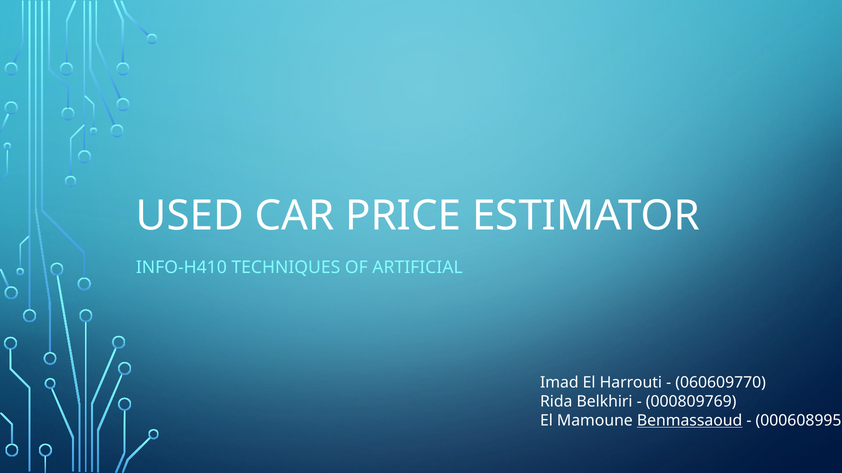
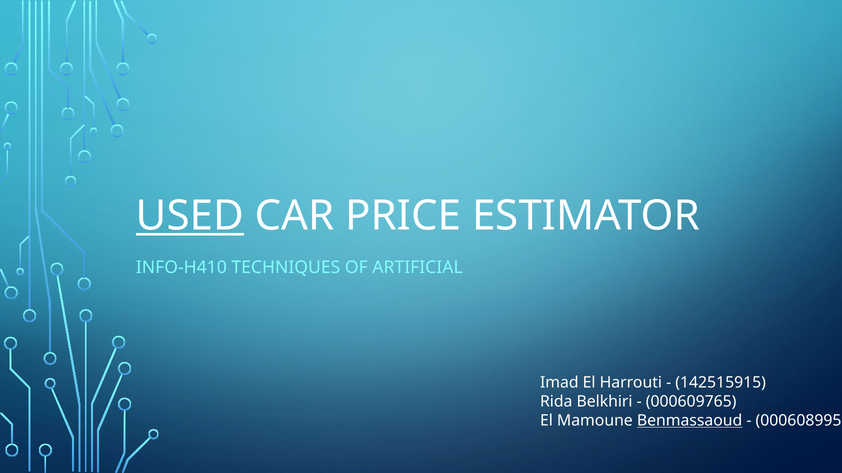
USED underline: none -> present
060609770: 060609770 -> 142515915
000809769: 000809769 -> 000609765
